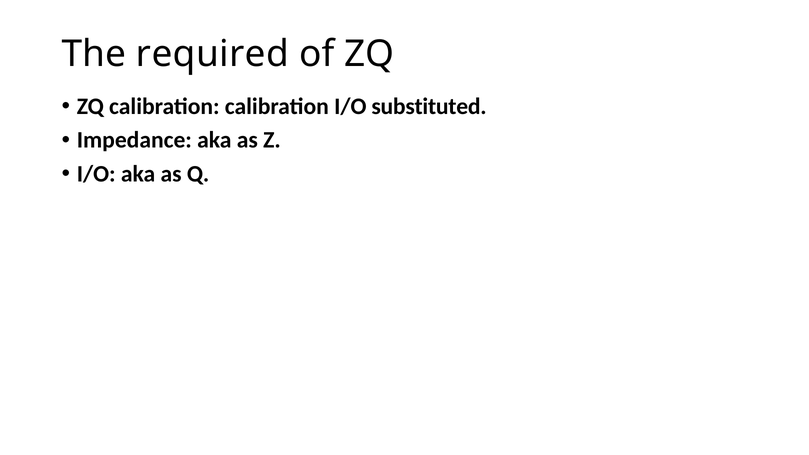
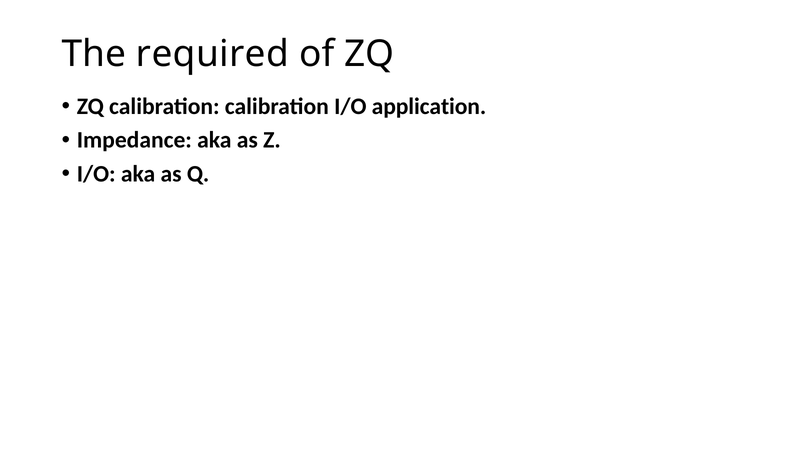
substituted: substituted -> application
